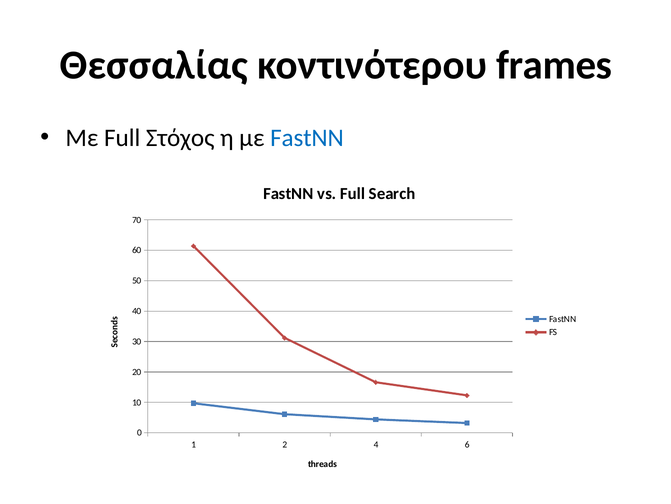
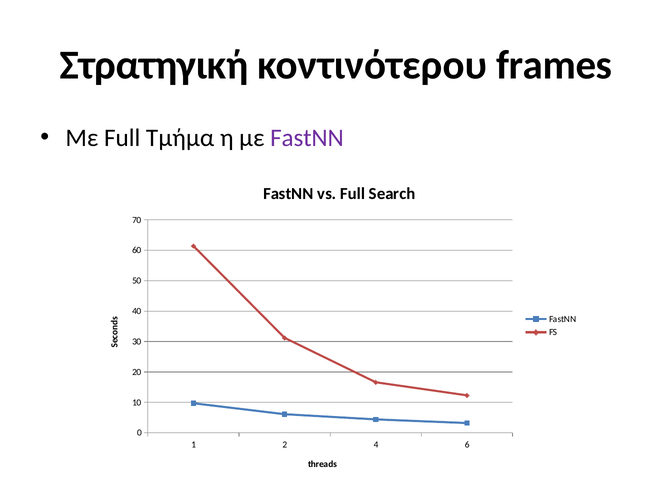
Θεσσαλίας: Θεσσαλίας -> Στρατηγική
Στόχος: Στόχος -> Τμήμα
FastNN at (307, 138) colour: blue -> purple
